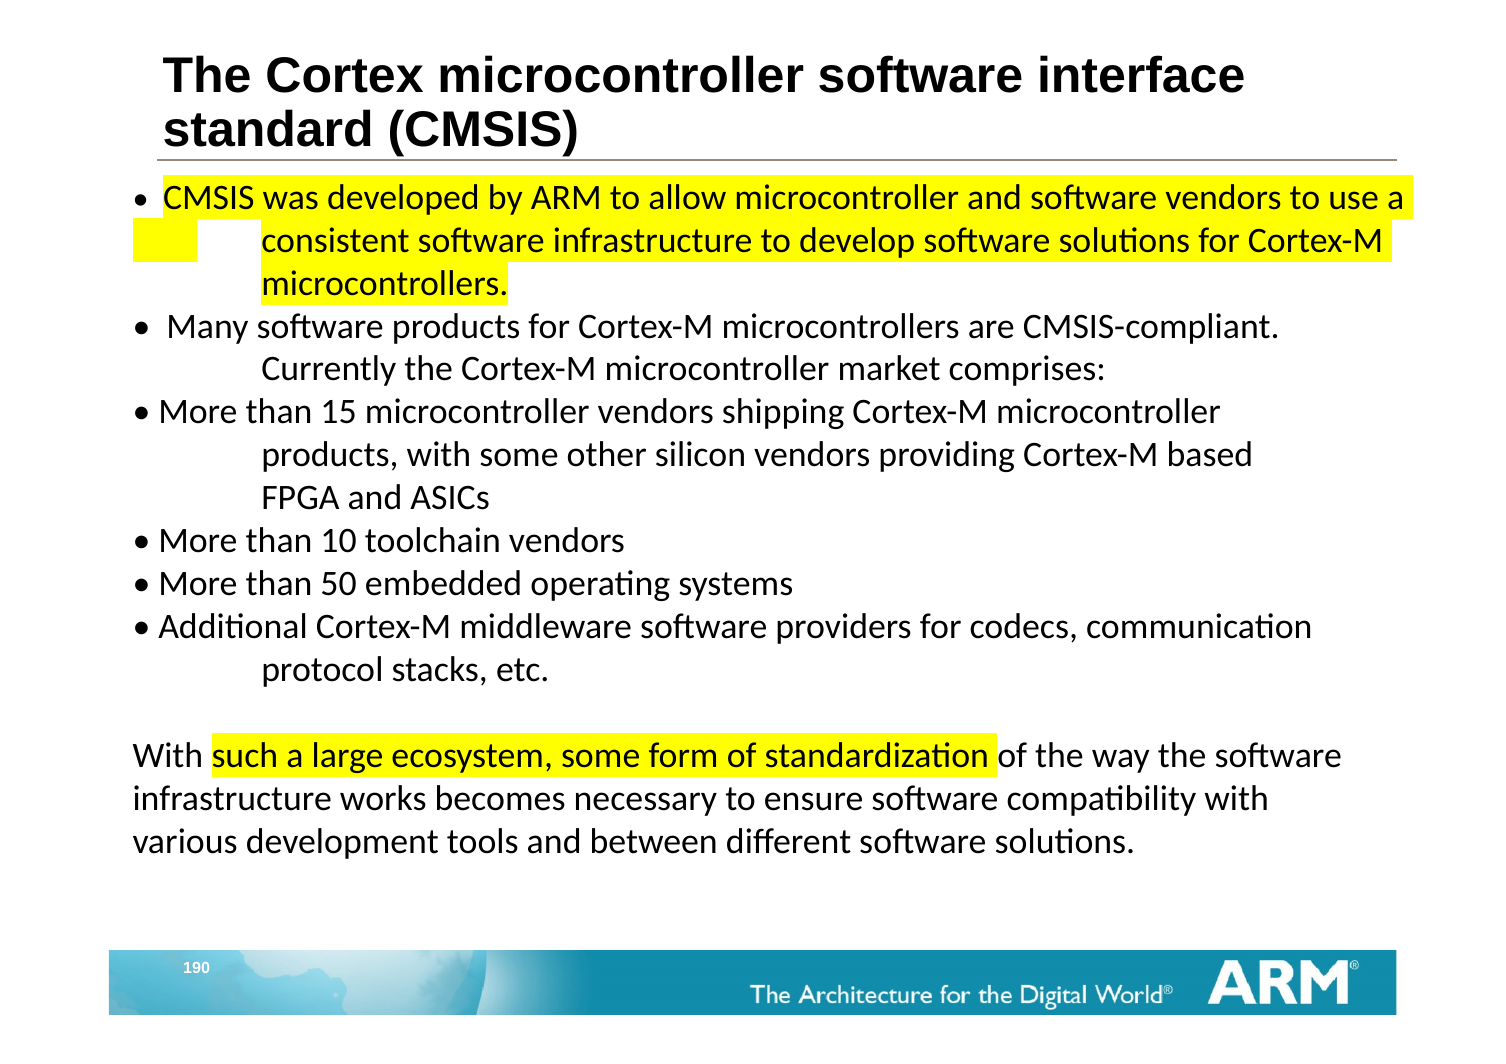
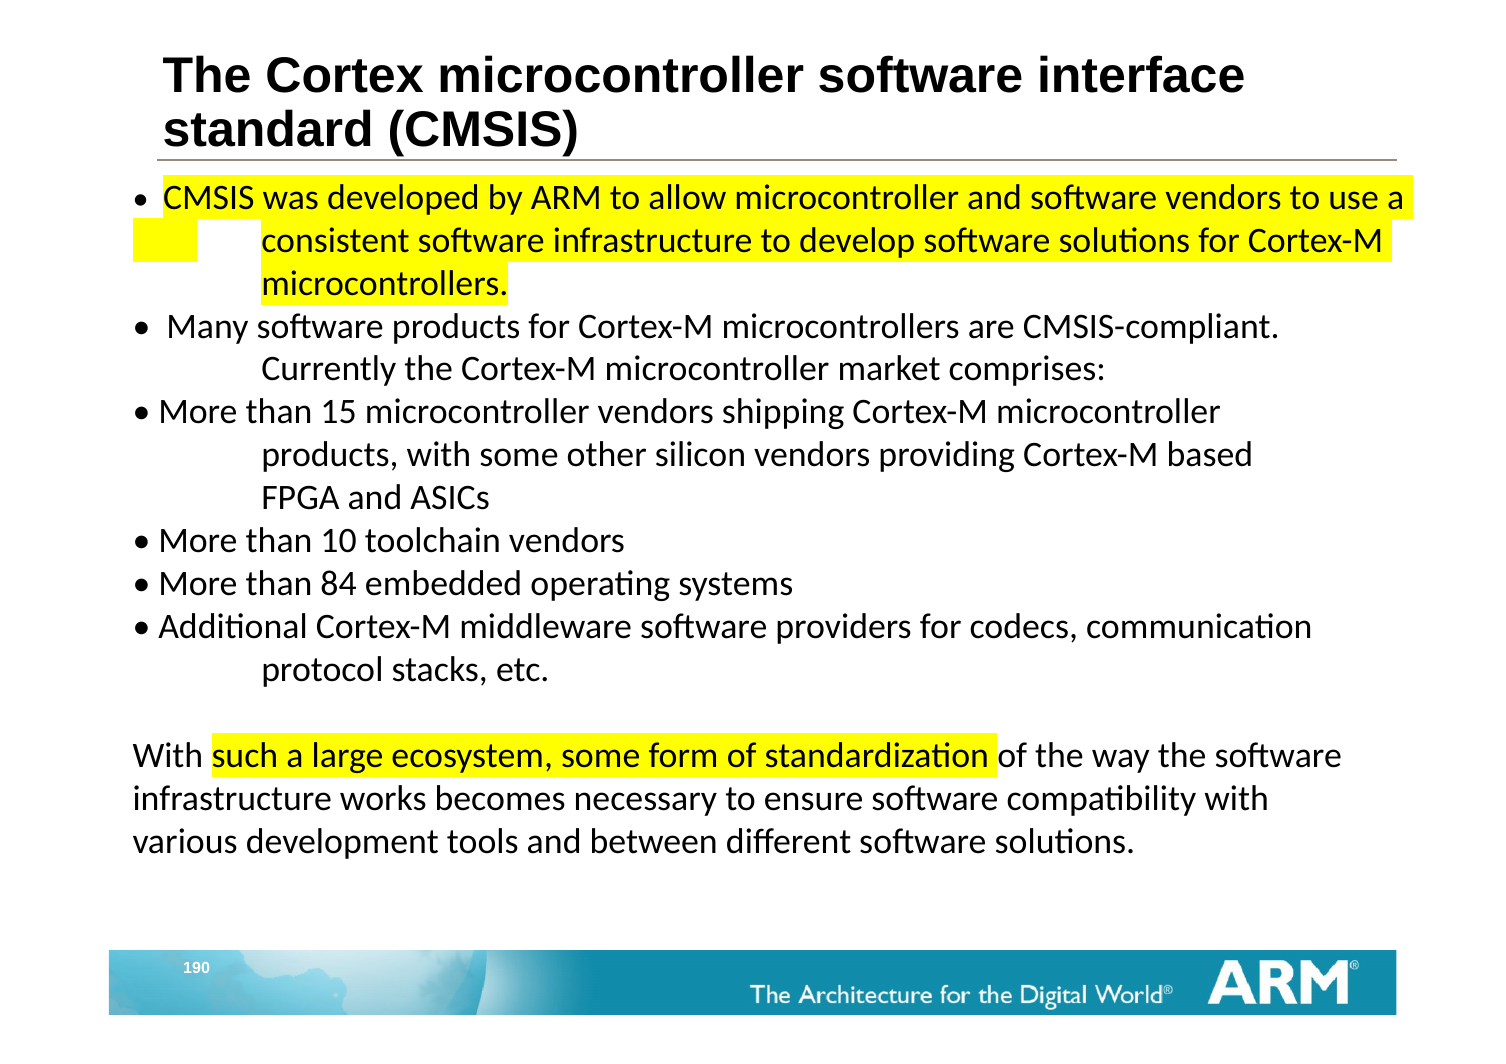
50: 50 -> 84
